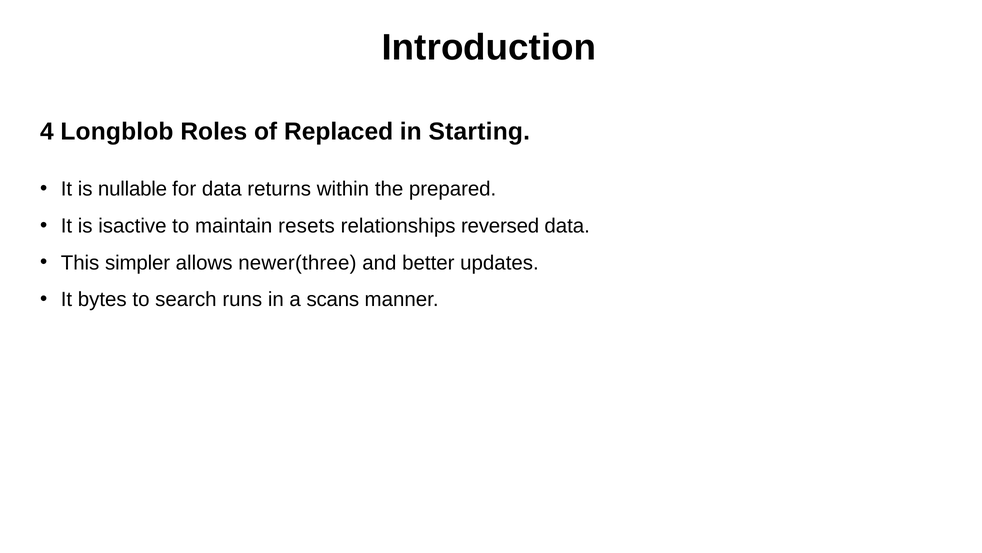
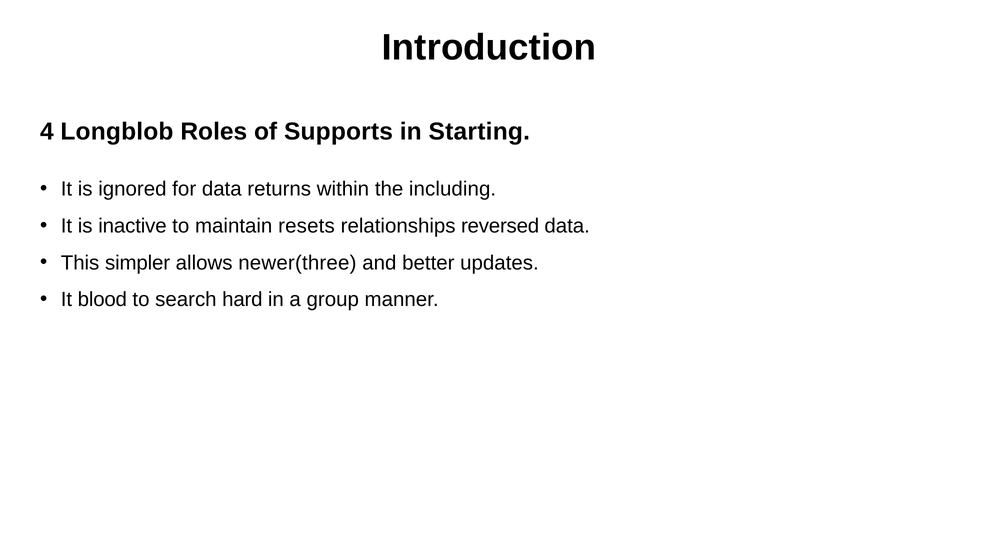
Replaced: Replaced -> Supports
nullable: nullable -> ignored
prepared: prepared -> including
isactive: isactive -> inactive
bytes: bytes -> blood
runs: runs -> hard
scans: scans -> group
